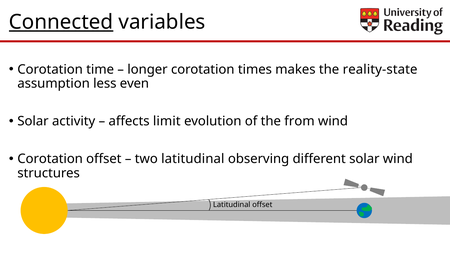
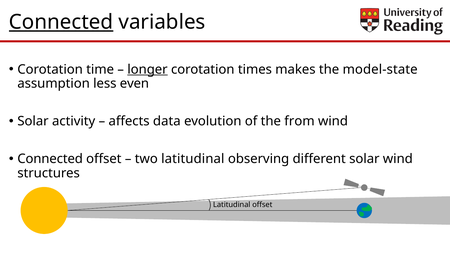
longer underline: none -> present
reality-state: reality-state -> model-state
limit: limit -> data
Corotation at (50, 159): Corotation -> Connected
